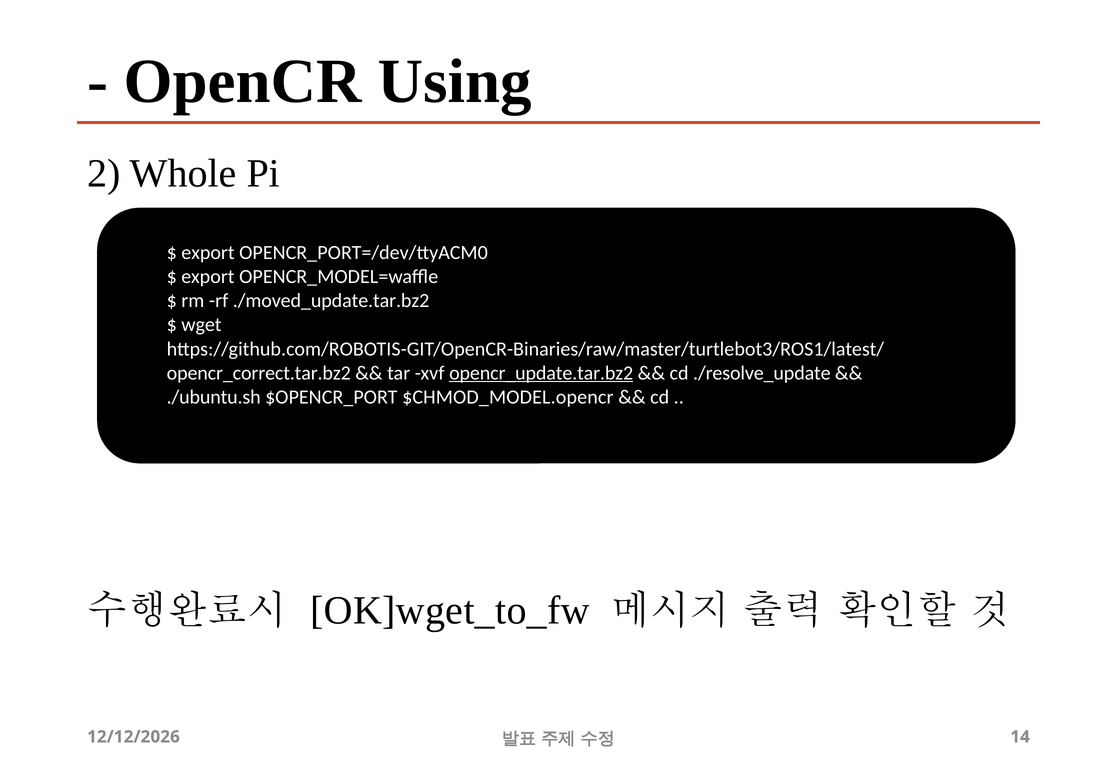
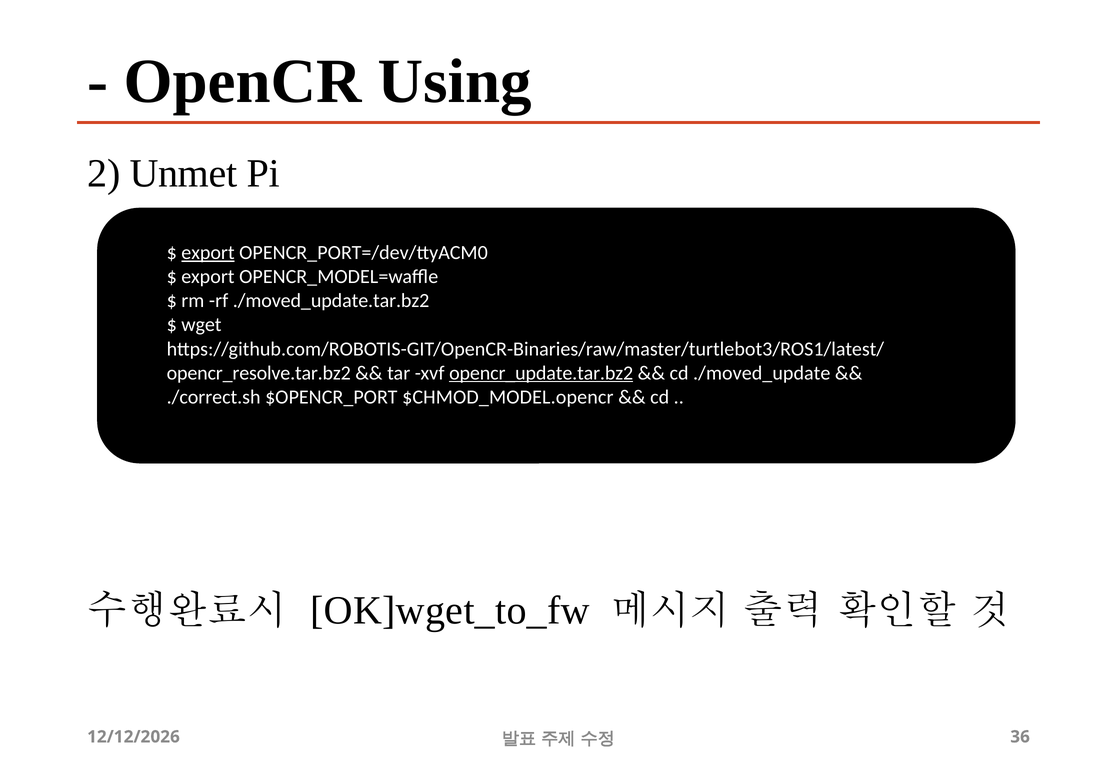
Whole: Whole -> Unmet
export at (208, 253) underline: none -> present
opencr_correct.tar.bz2: opencr_correct.tar.bz2 -> opencr_resolve.tar.bz2
./resolve_update: ./resolve_update -> ./moved_update
./ubuntu.sh: ./ubuntu.sh -> ./correct.sh
14: 14 -> 36
